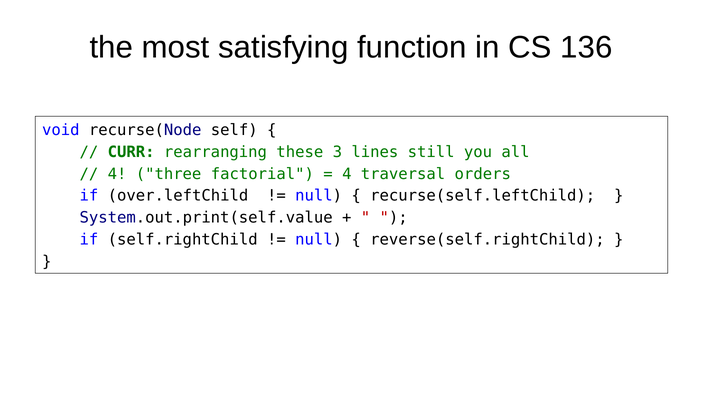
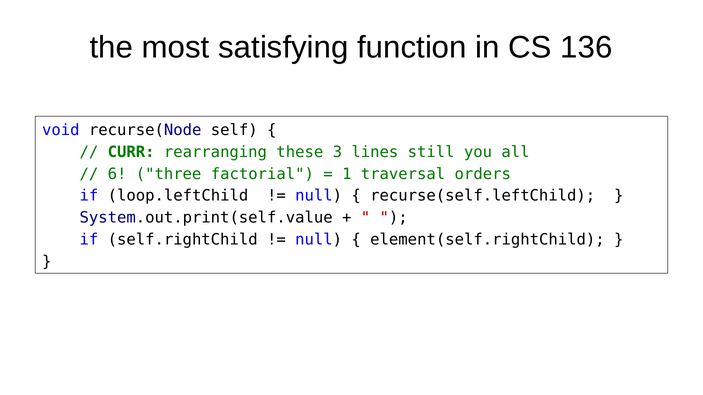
4 at (117, 174): 4 -> 6
4 at (347, 174): 4 -> 1
over.leftChild: over.leftChild -> loop.leftChild
reverse(self.rightChild: reverse(self.rightChild -> element(self.rightChild
